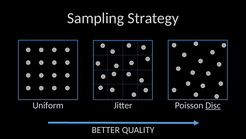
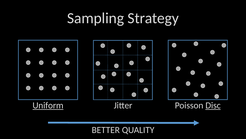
Uniform underline: none -> present
